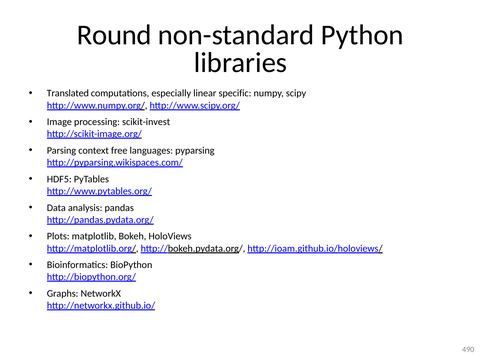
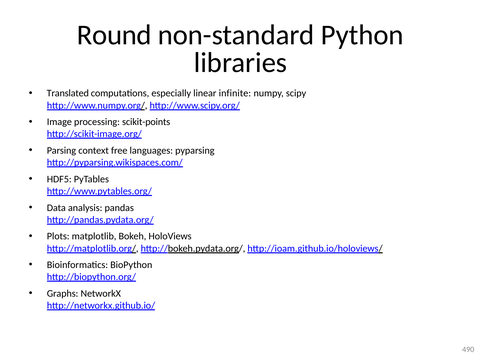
specific: specific -> infinite
scikit-invest: scikit-invest -> scikit-points
